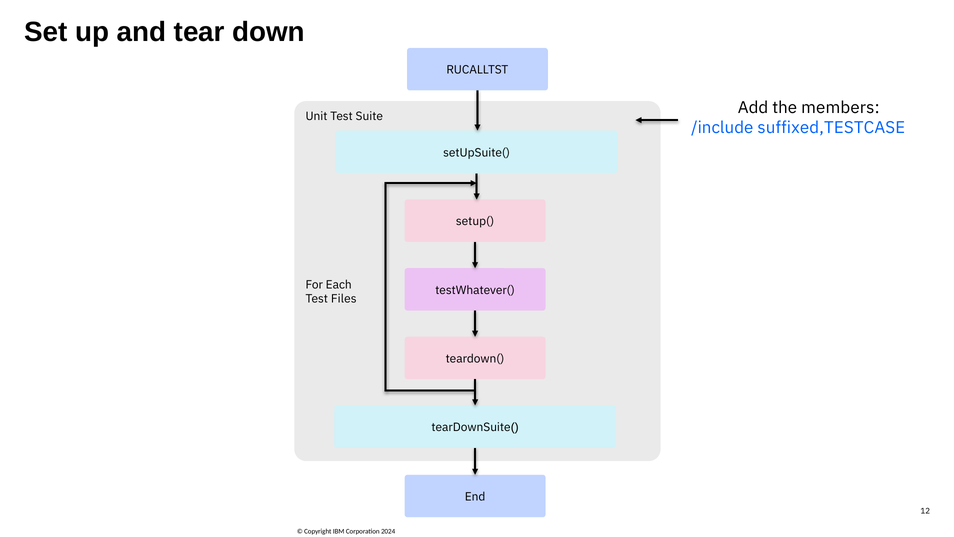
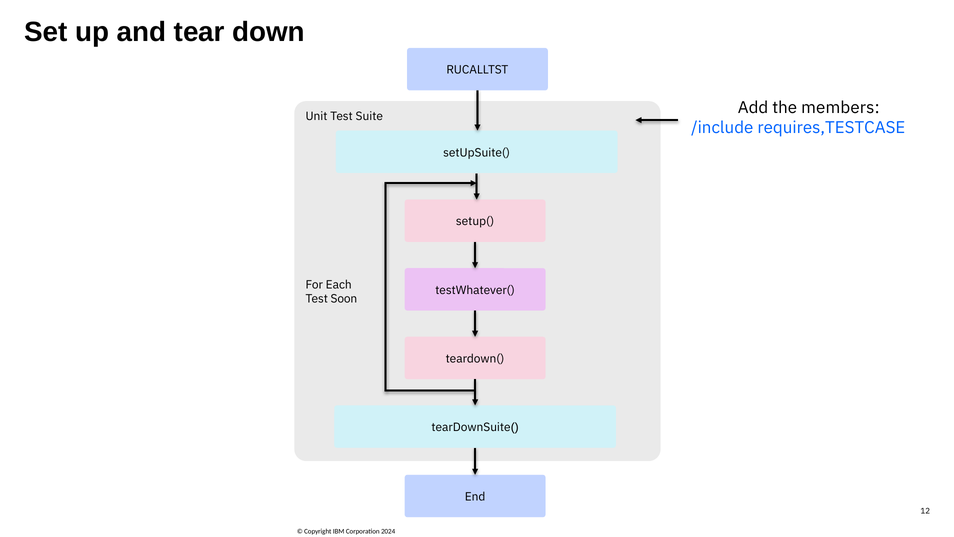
suffixed,TESTCASE: suffixed,TESTCASE -> requires,TESTCASE
Files: Files -> Soon
